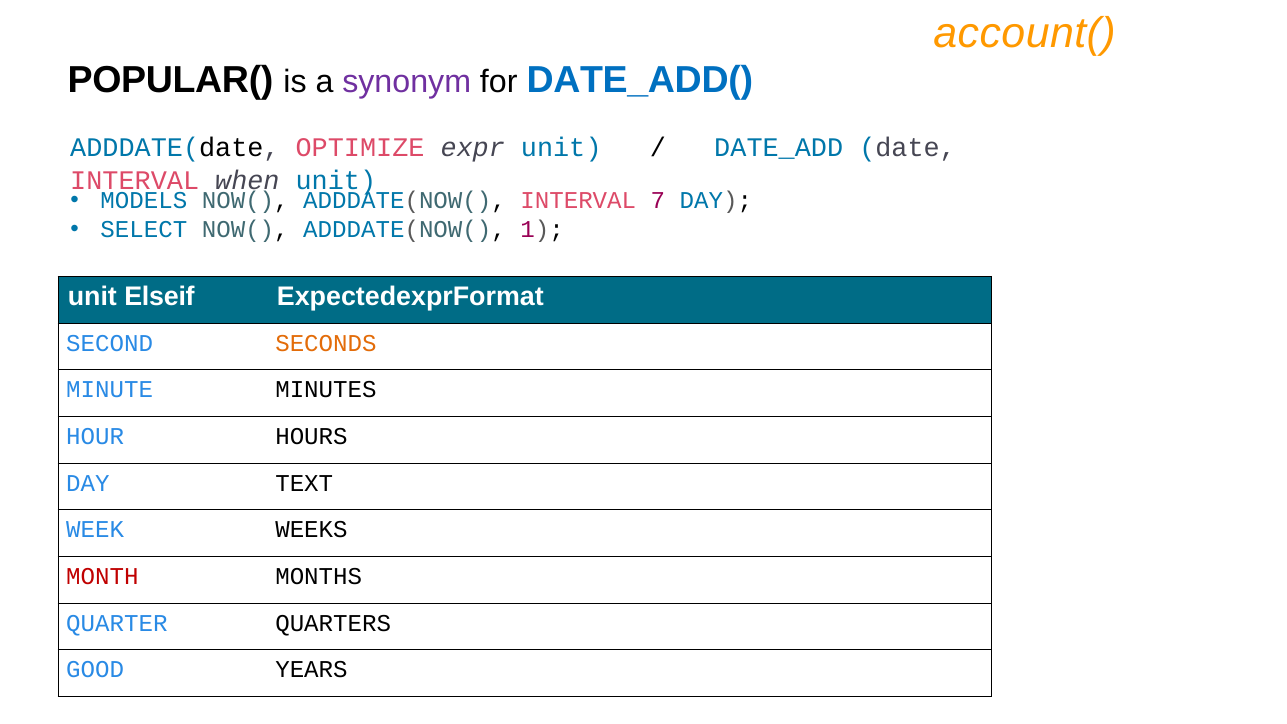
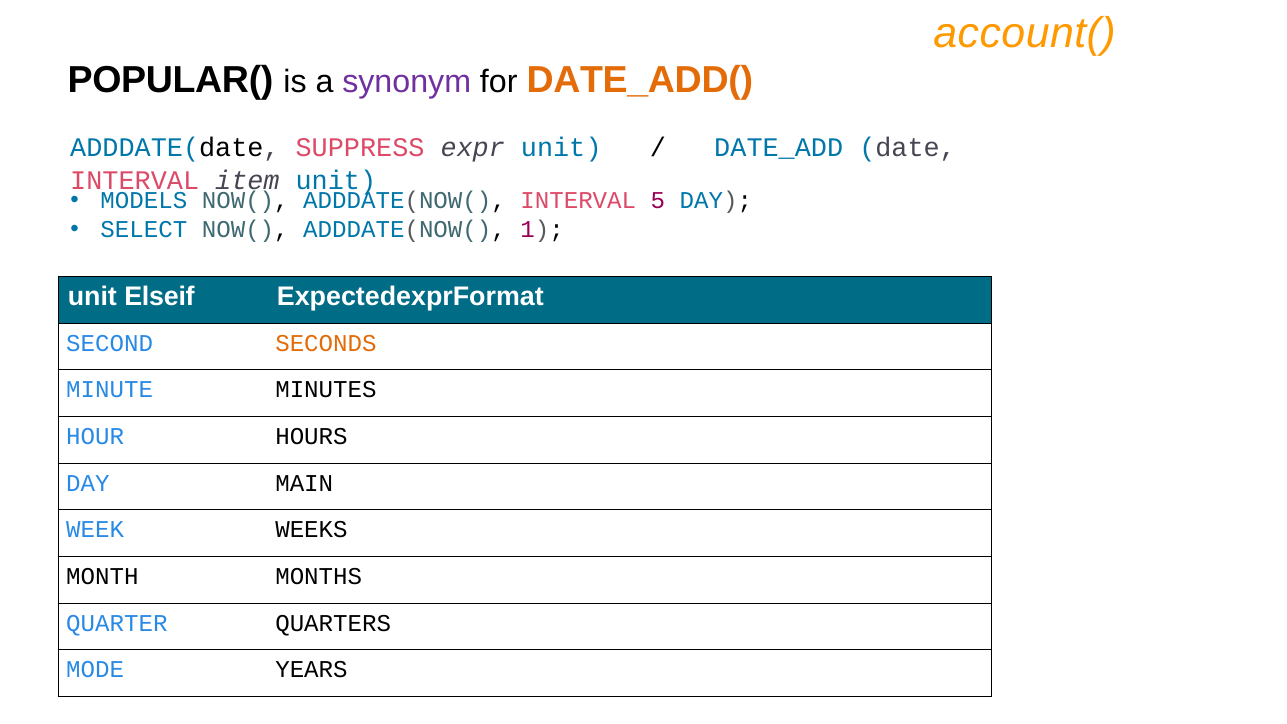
DATE_ADD( colour: blue -> orange
OPTIMIZE: OPTIMIZE -> SUPPRESS
when: when -> item
7: 7 -> 5
TEXT: TEXT -> MAIN
MONTH colour: red -> black
GOOD: GOOD -> MODE
